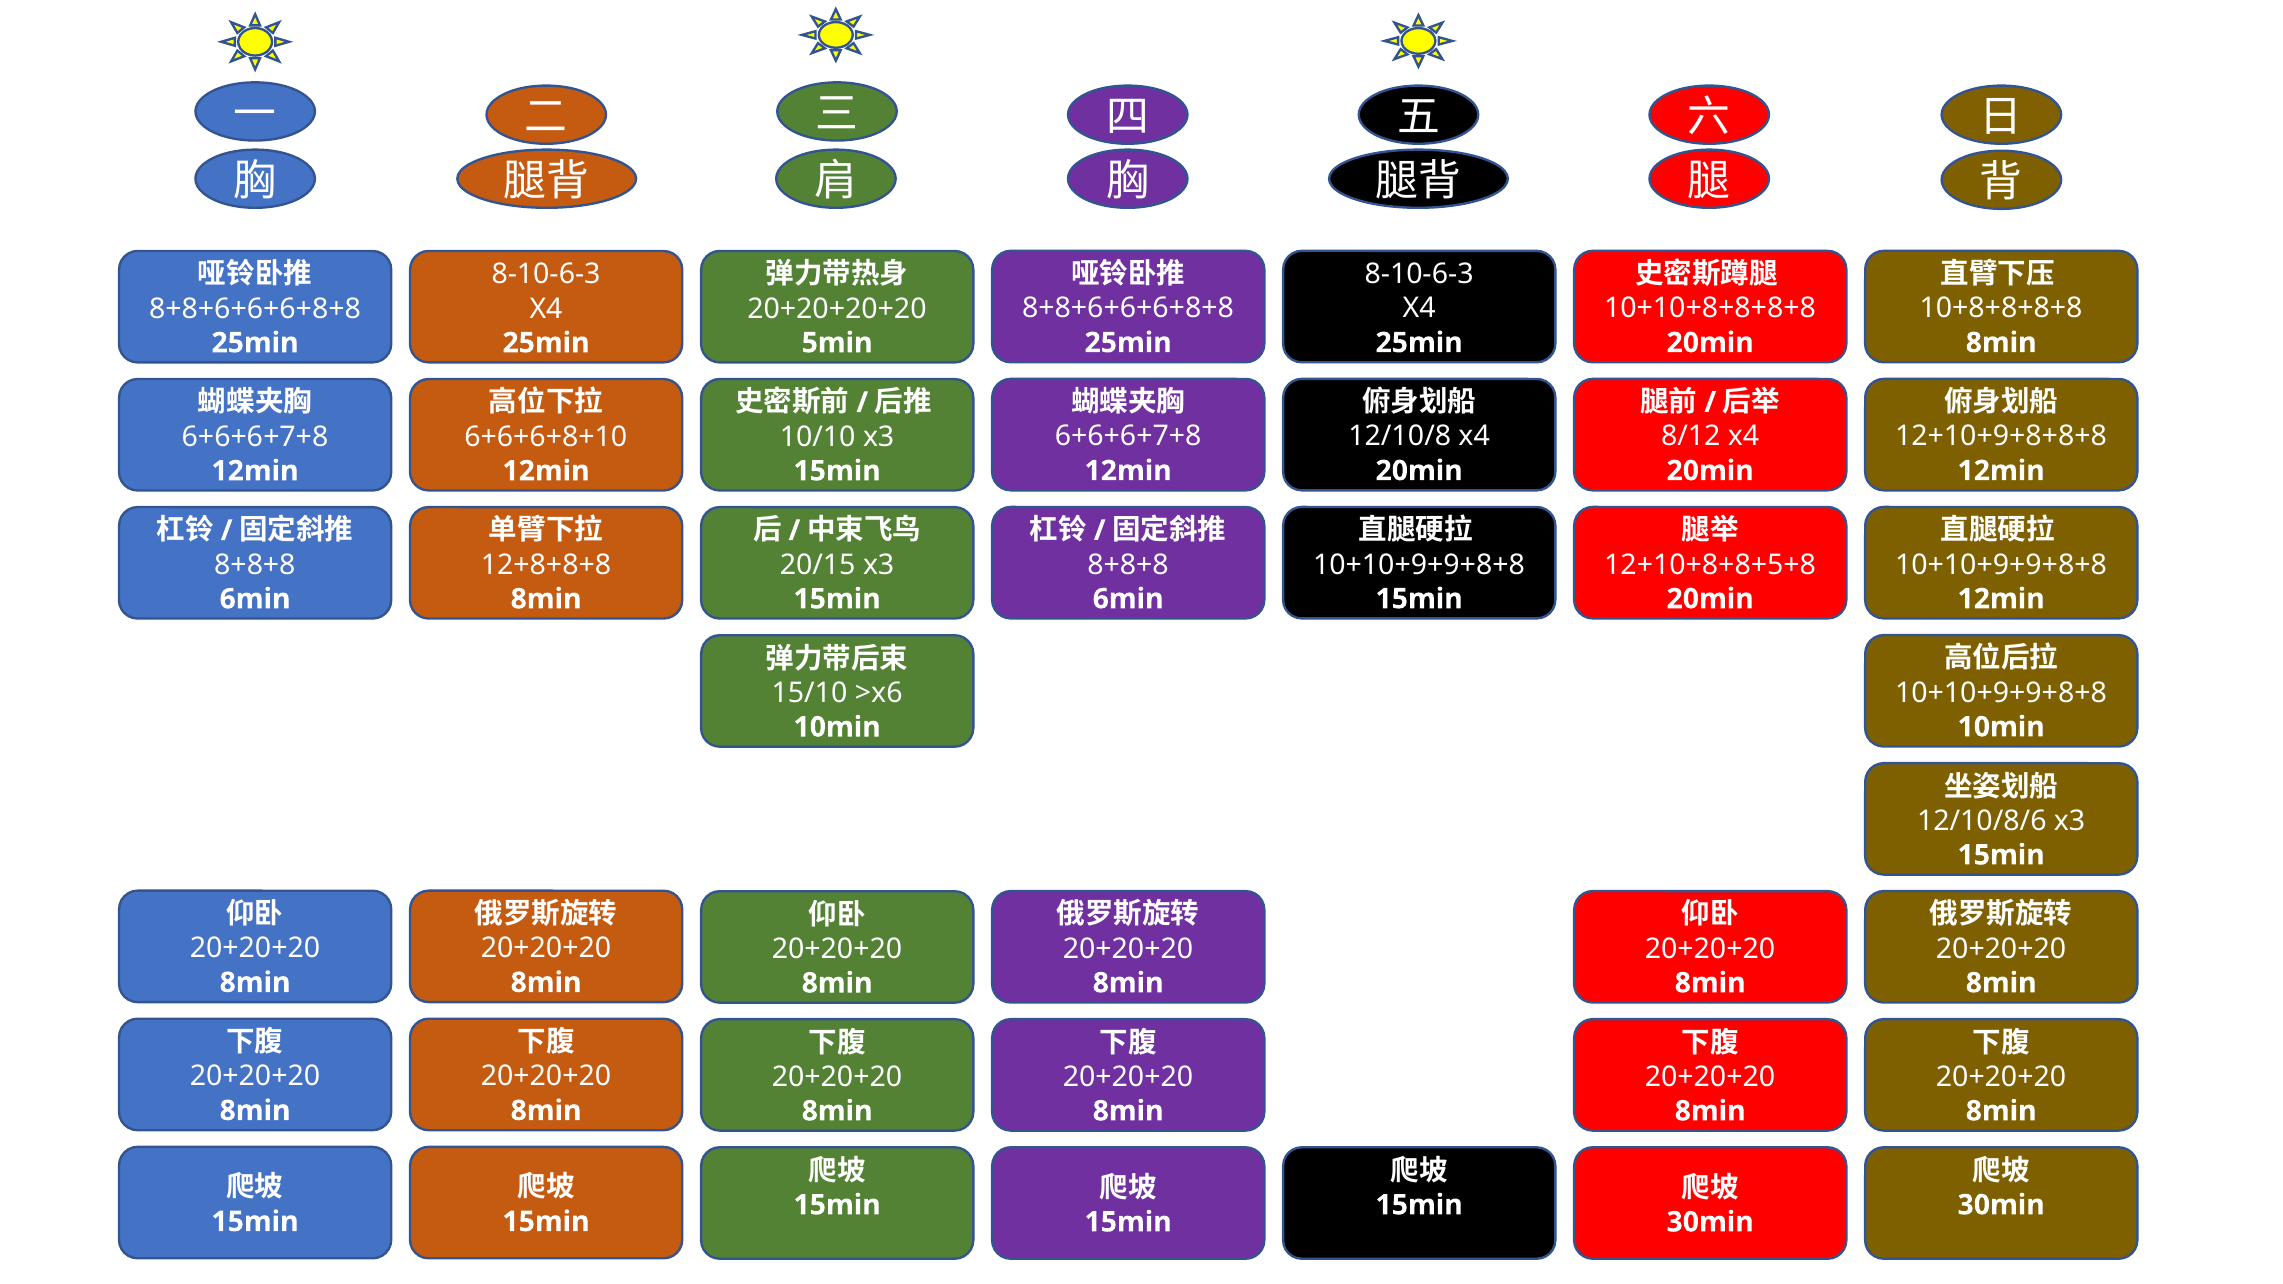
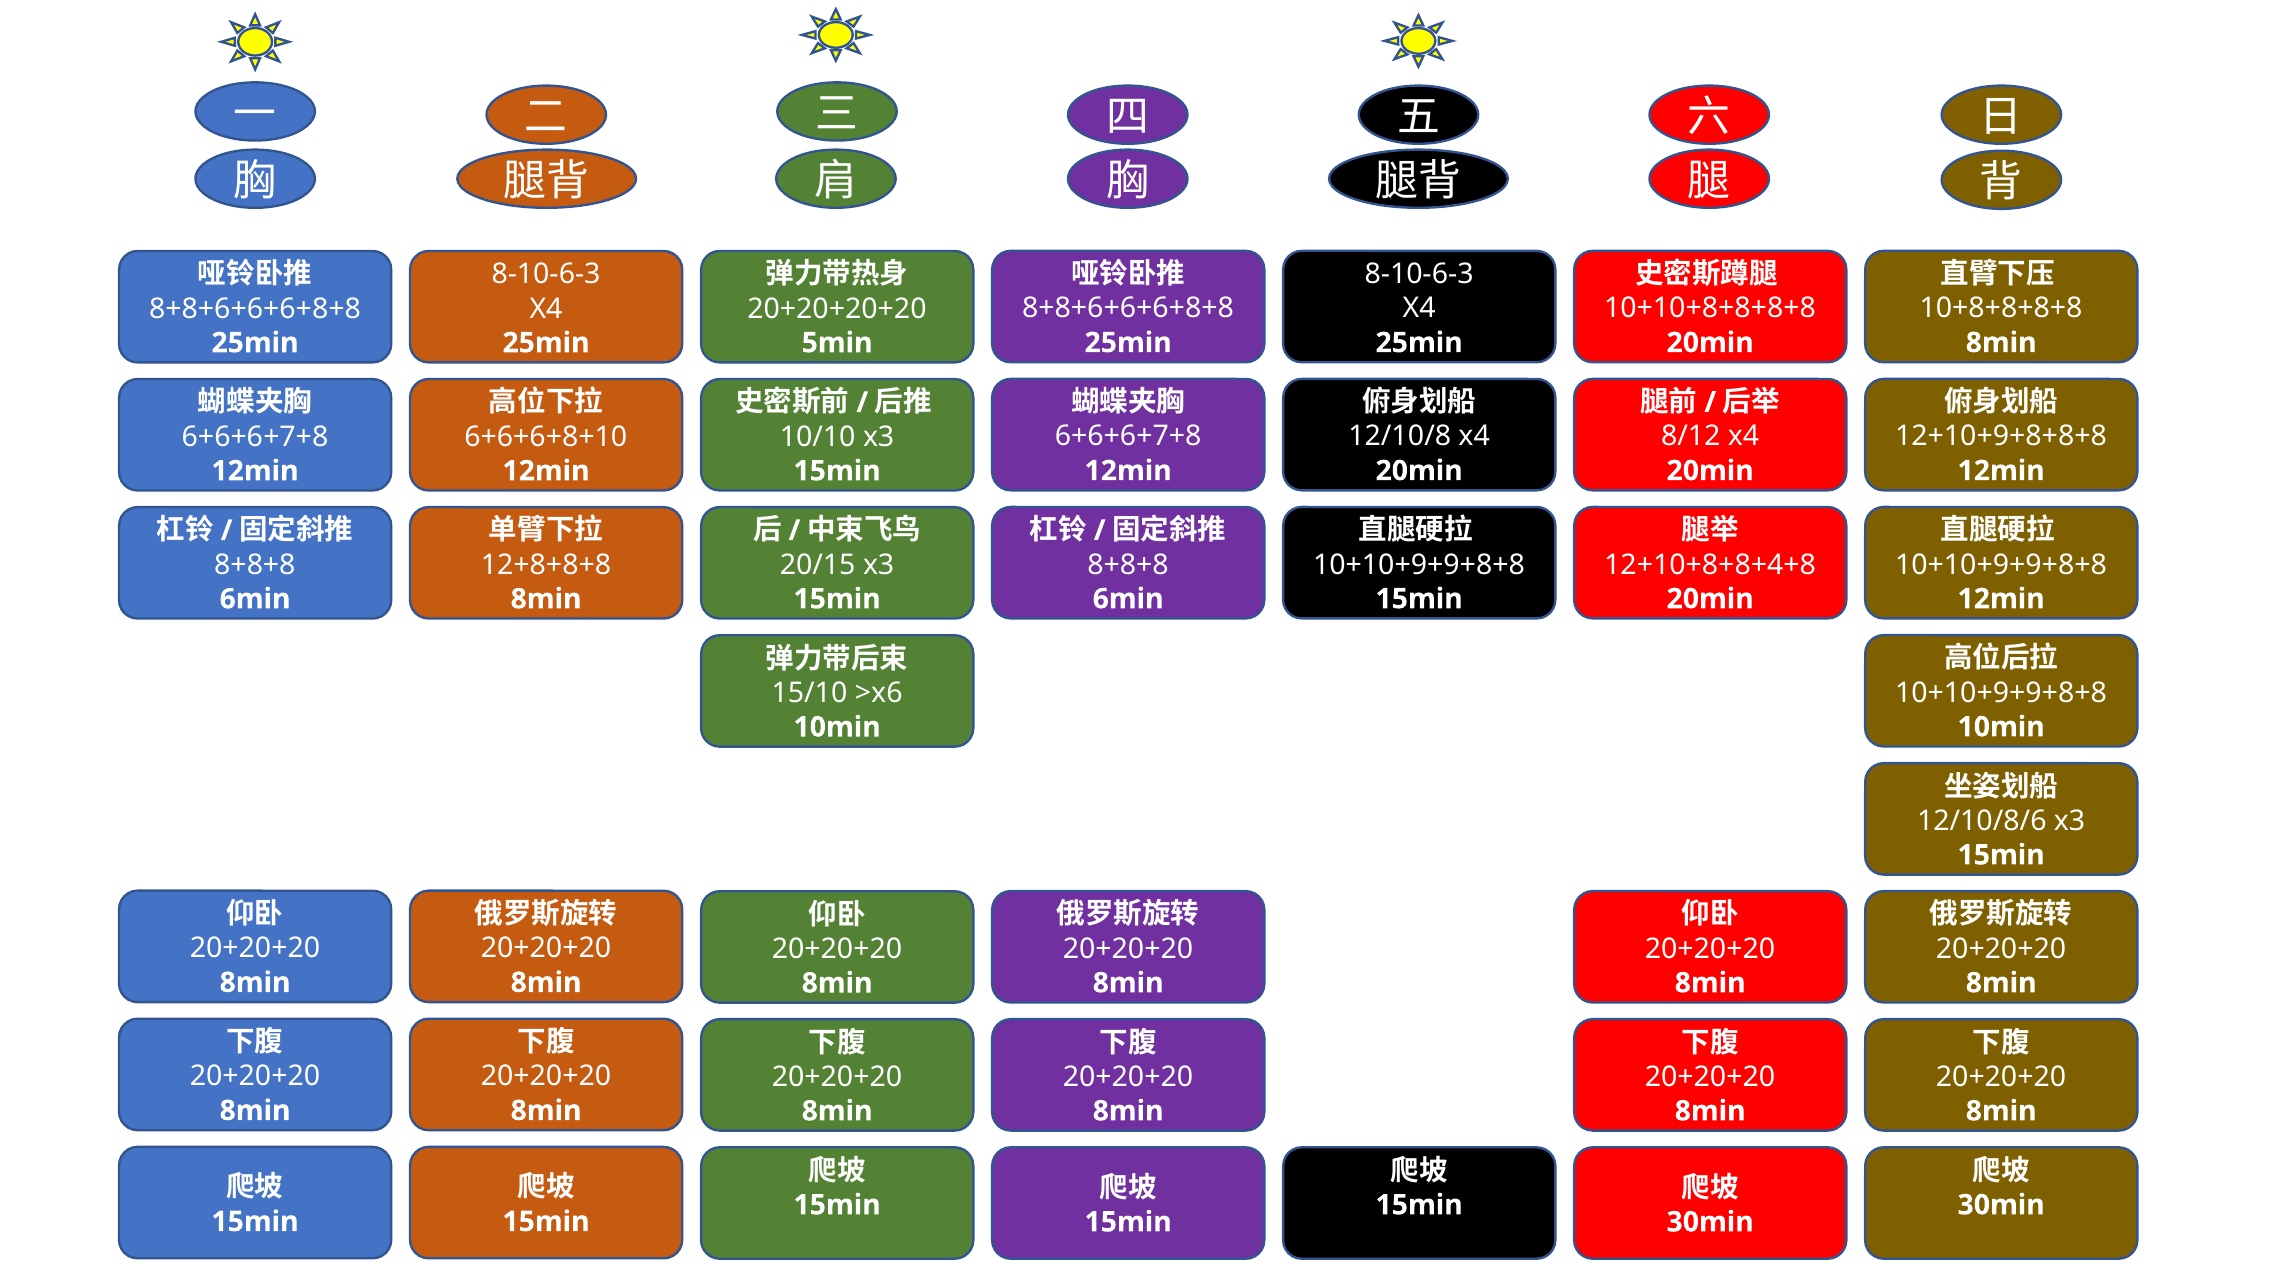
12+10+8+8+5+8: 12+10+8+8+5+8 -> 12+10+8+8+4+8
